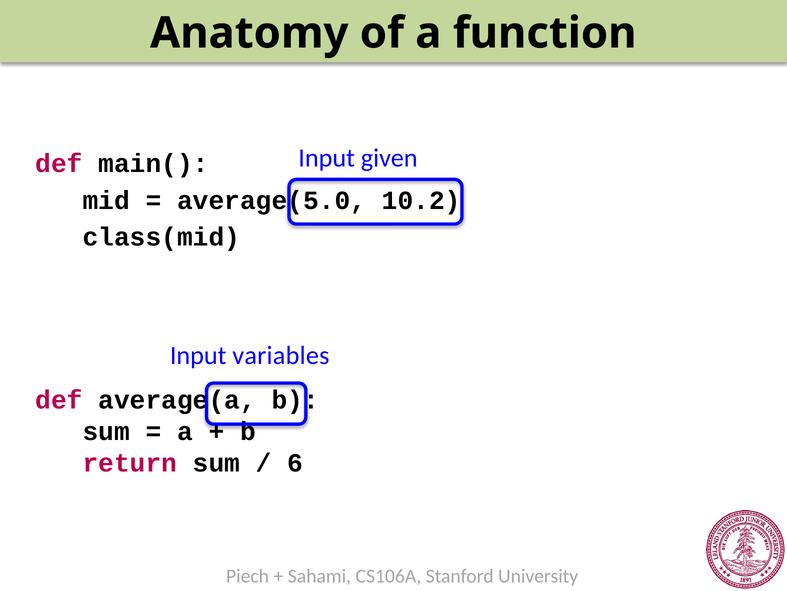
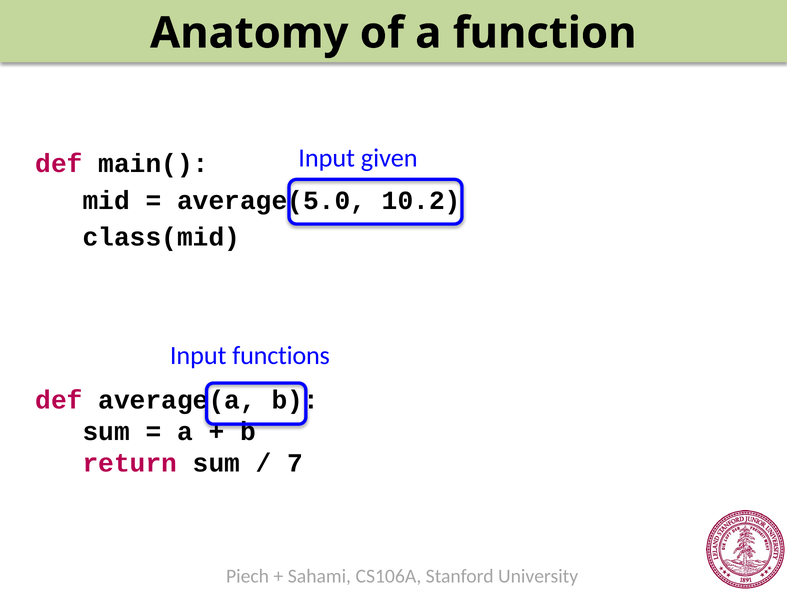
variables: variables -> functions
6: 6 -> 7
